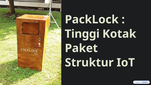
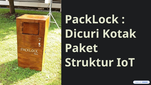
Tinggi: Tinggi -> Dicuri
